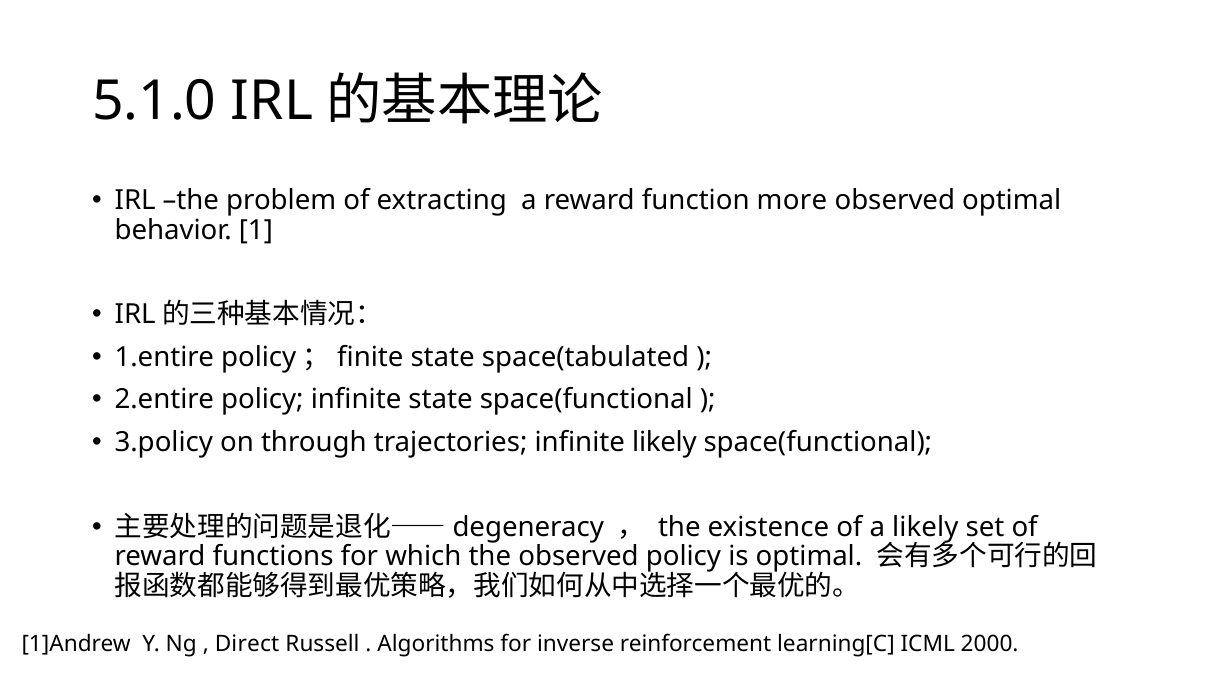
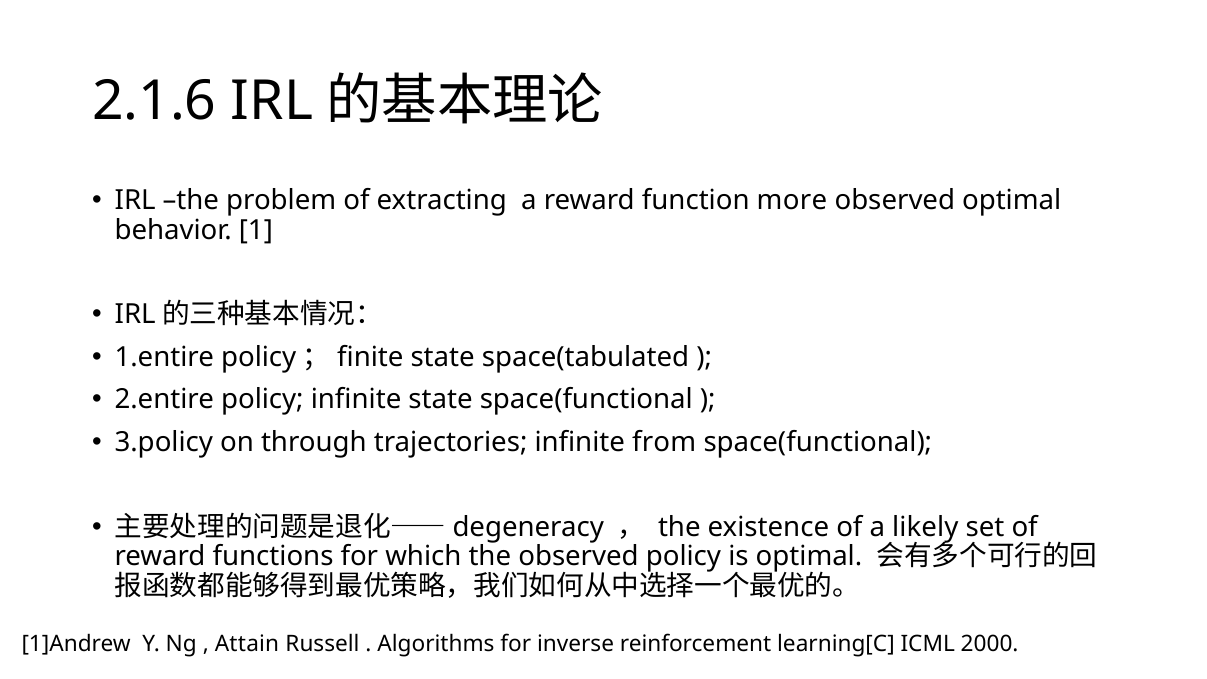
5.1.0: 5.1.0 -> 2.1.6
infinite likely: likely -> from
Direct: Direct -> Attain
